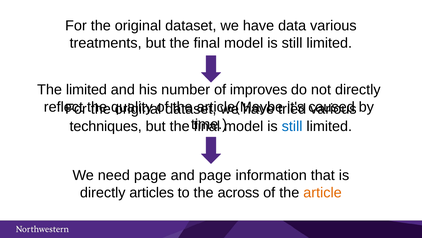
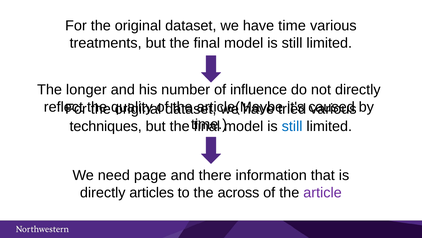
have data: data -> time
The limited: limited -> longer
improves: improves -> influence
and page: page -> there
article colour: orange -> purple
